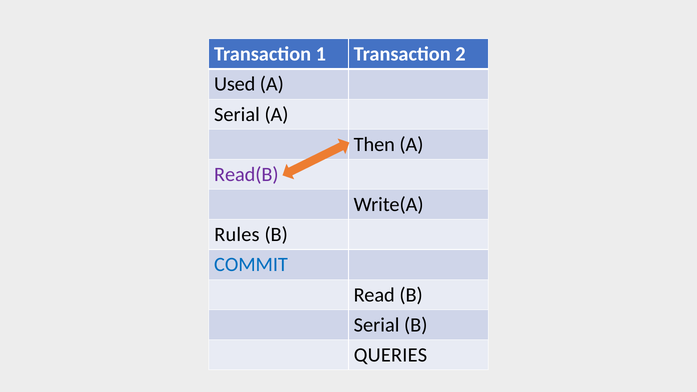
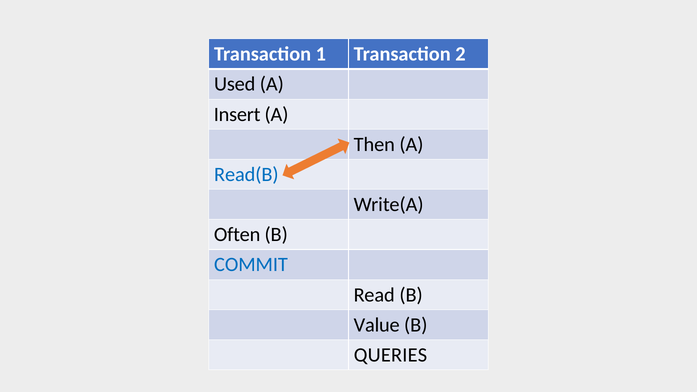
Serial at (237, 114): Serial -> Insert
Read(B colour: purple -> blue
Rules: Rules -> Often
Serial at (377, 325): Serial -> Value
